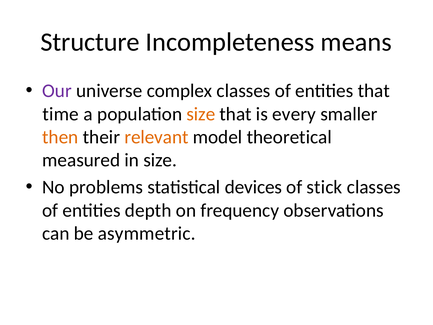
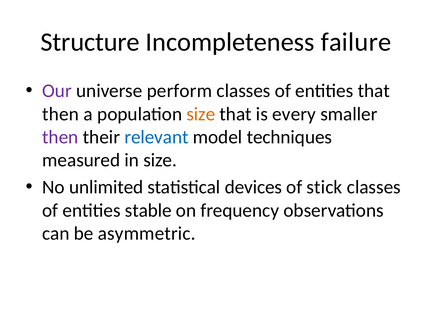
means: means -> failure
complex: complex -> perform
time at (61, 114): time -> then
then at (60, 137) colour: orange -> purple
relevant colour: orange -> blue
theoretical: theoretical -> techniques
problems: problems -> unlimited
depth: depth -> stable
